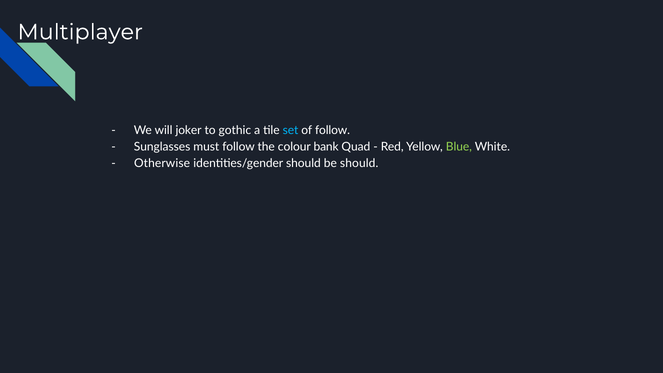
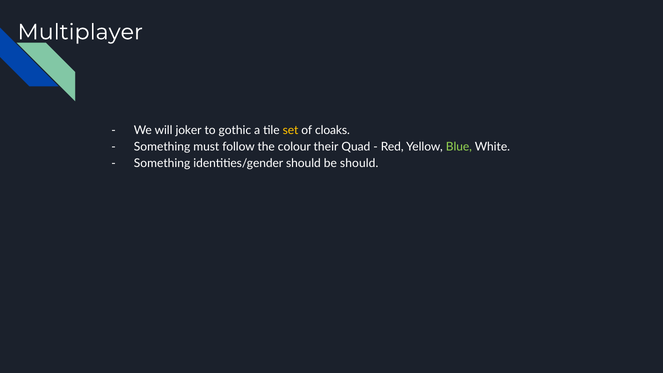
set colour: light blue -> yellow
of follow: follow -> cloaks
Sunglasses at (162, 147): Sunglasses -> Something
bank: bank -> their
Otherwise at (162, 163): Otherwise -> Something
